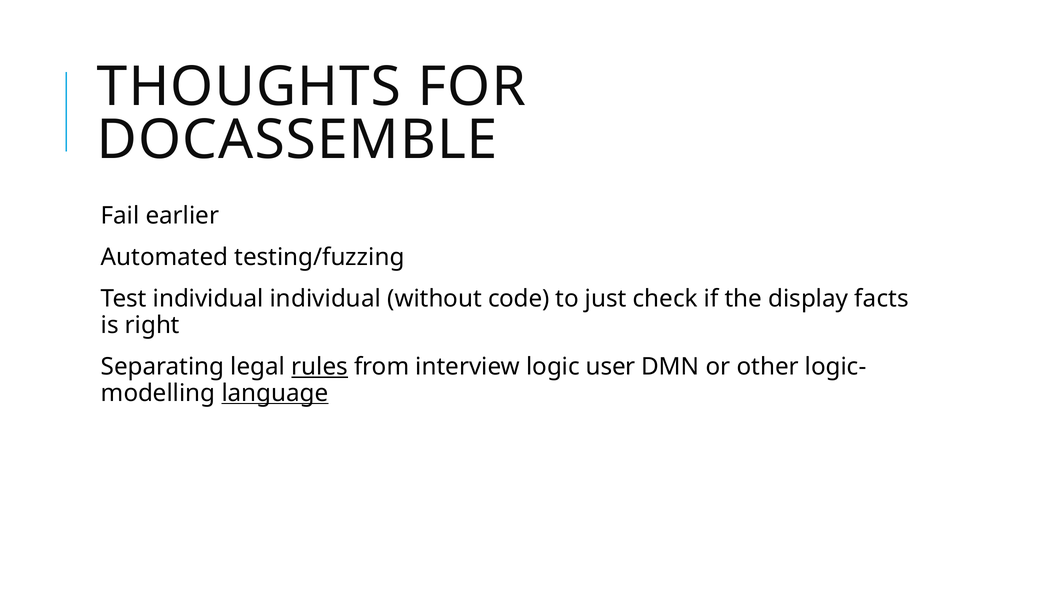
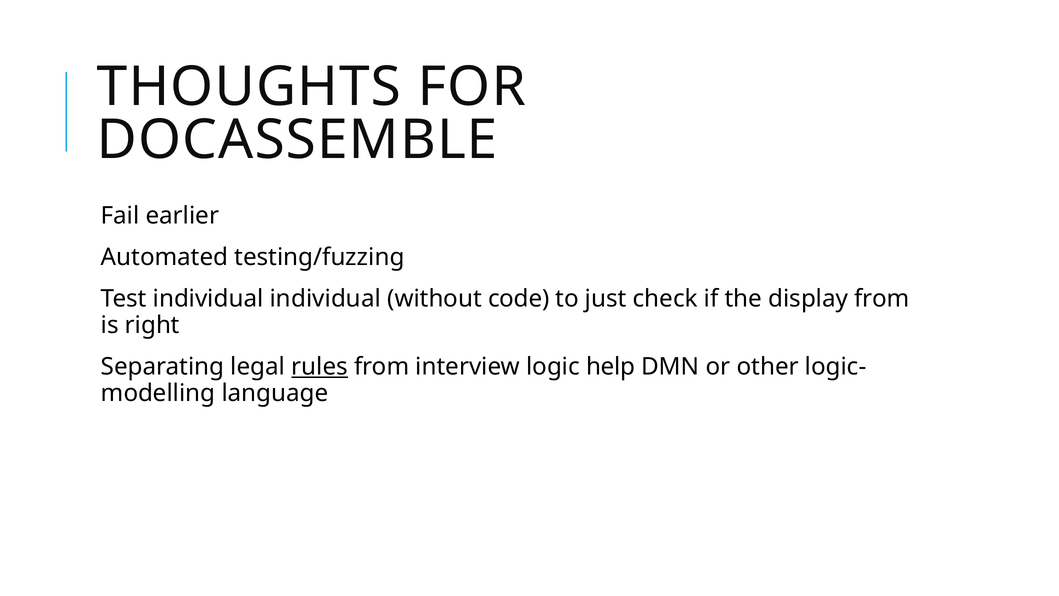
display facts: facts -> from
user: user -> help
language underline: present -> none
